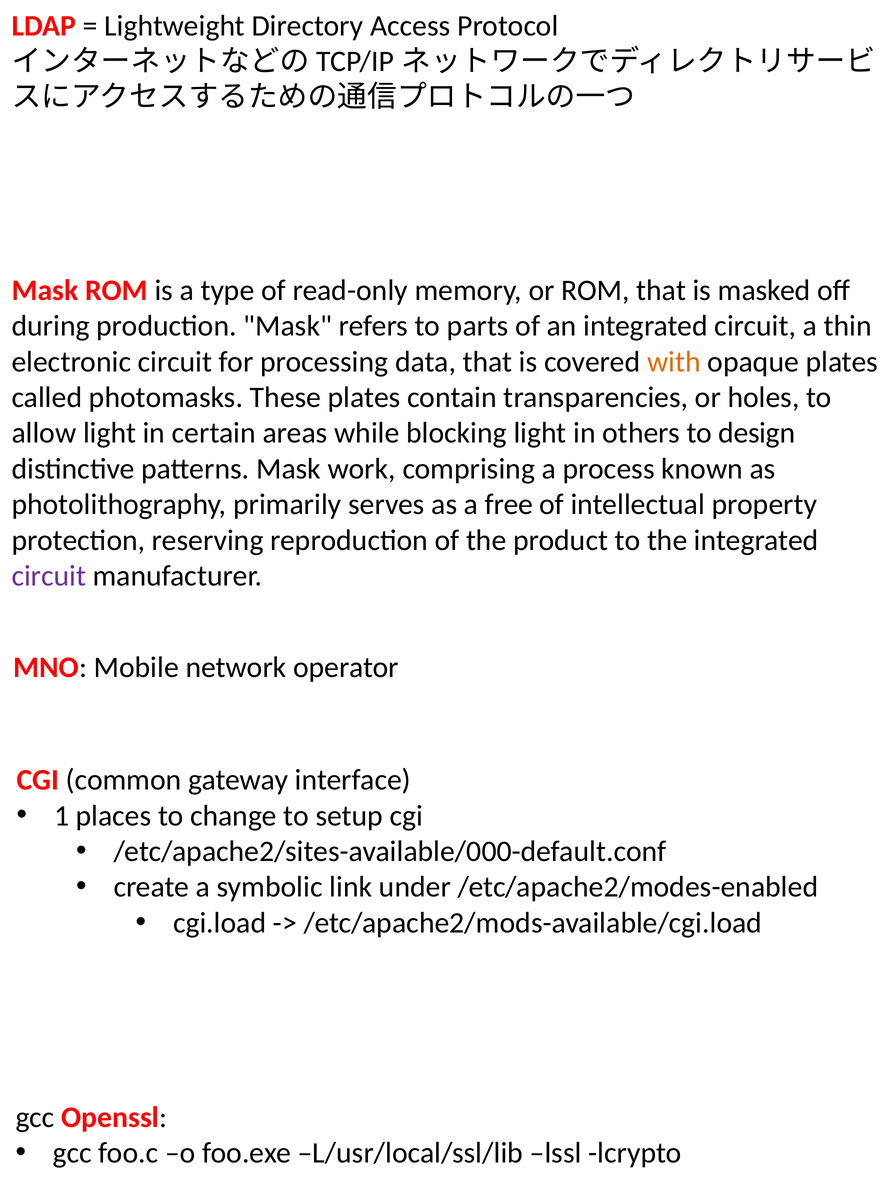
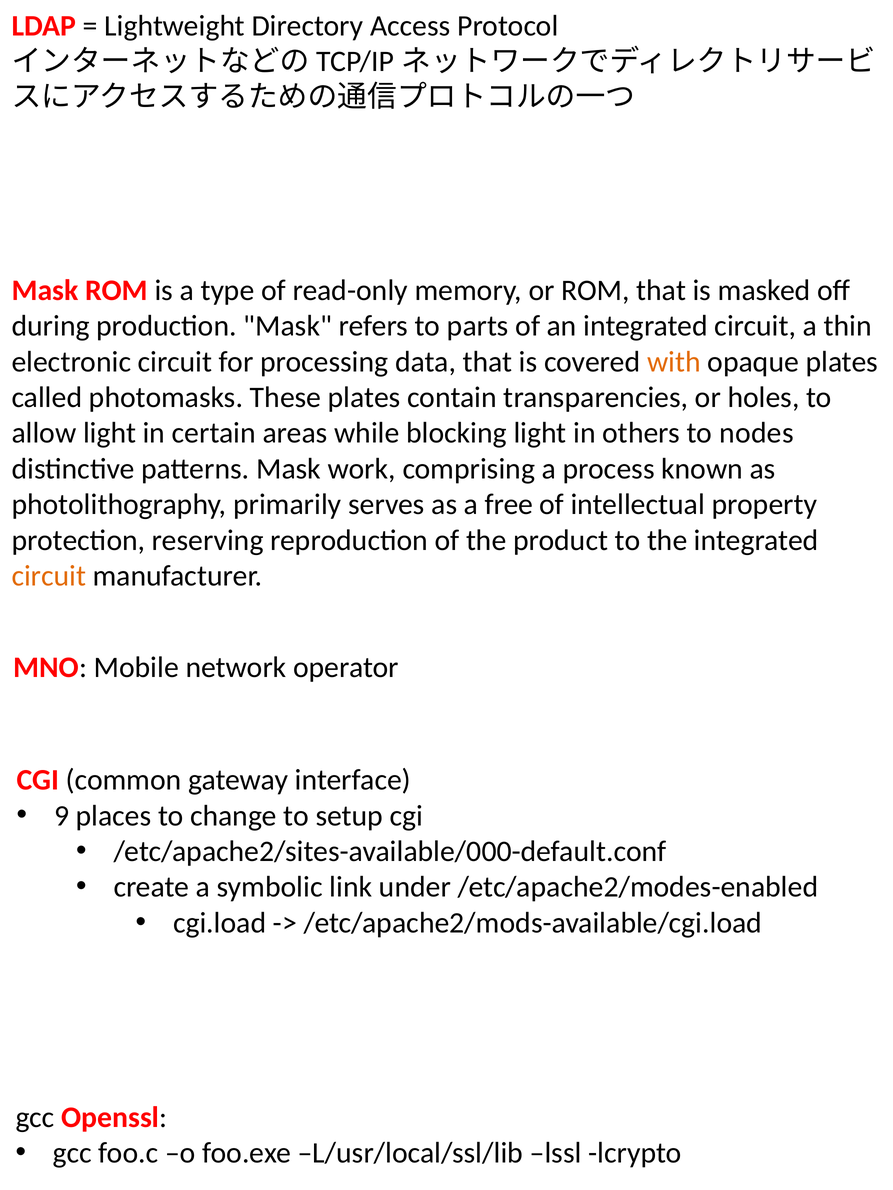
design: design -> nodes
circuit at (49, 576) colour: purple -> orange
1: 1 -> 9
